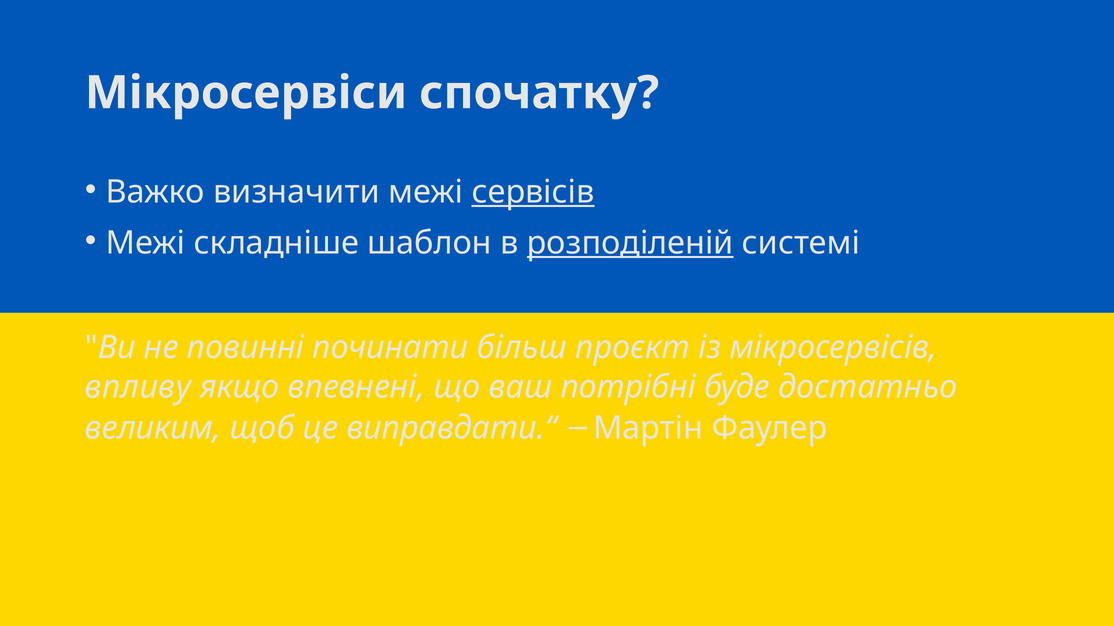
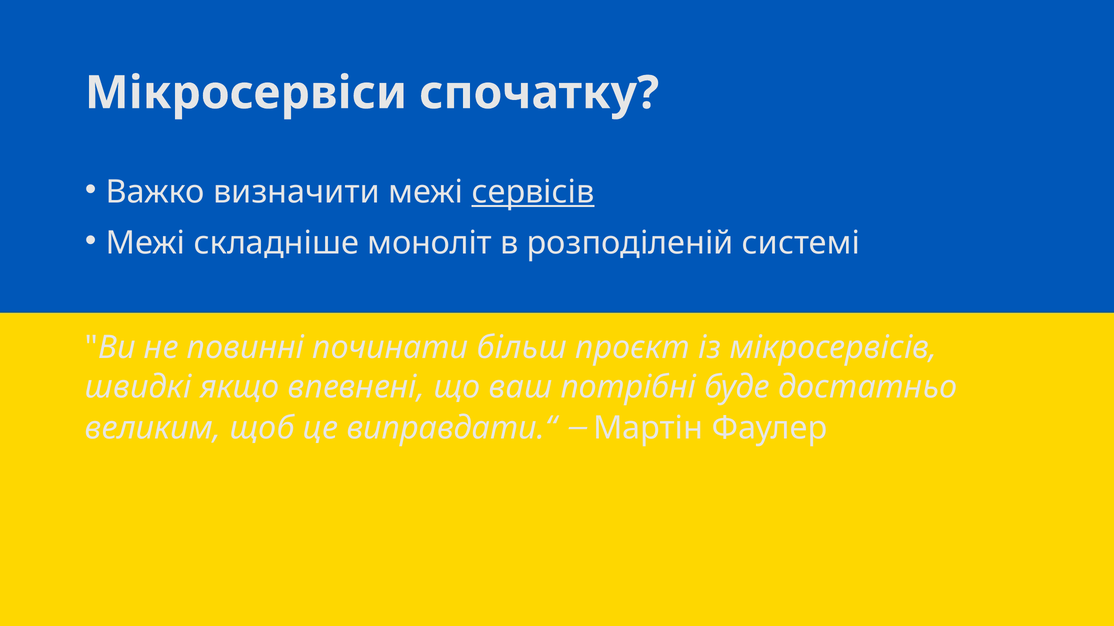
шаблон: шаблон -> моноліт
розподіленій underline: present -> none
впливу: впливу -> швидкі
